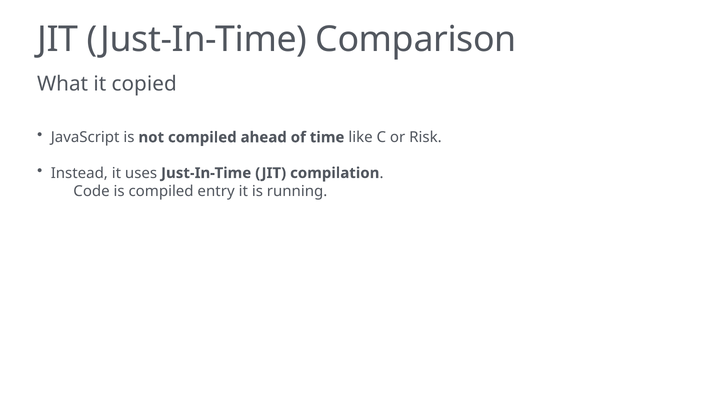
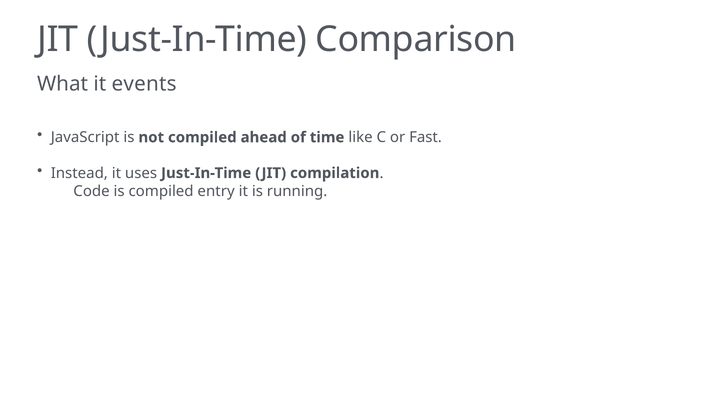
copied: copied -> events
Risk: Risk -> Fast
